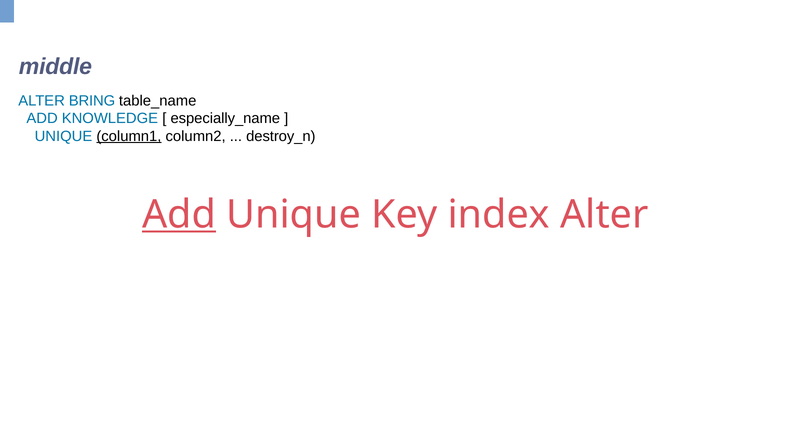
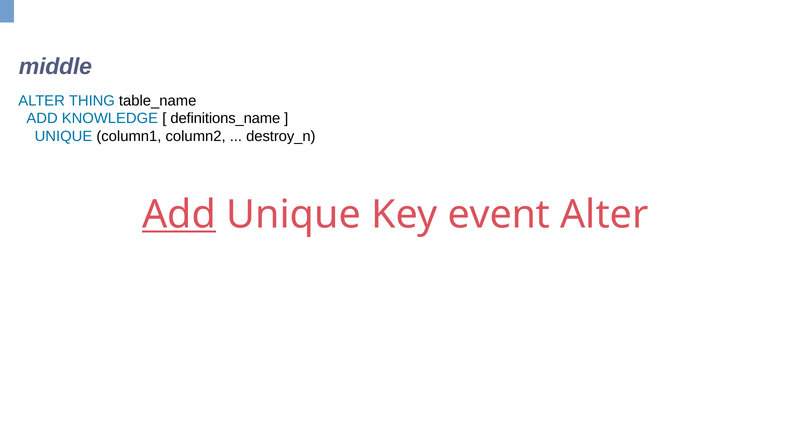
BRING: BRING -> THING
especially_name: especially_name -> definitions_name
column1 underline: present -> none
index: index -> event
